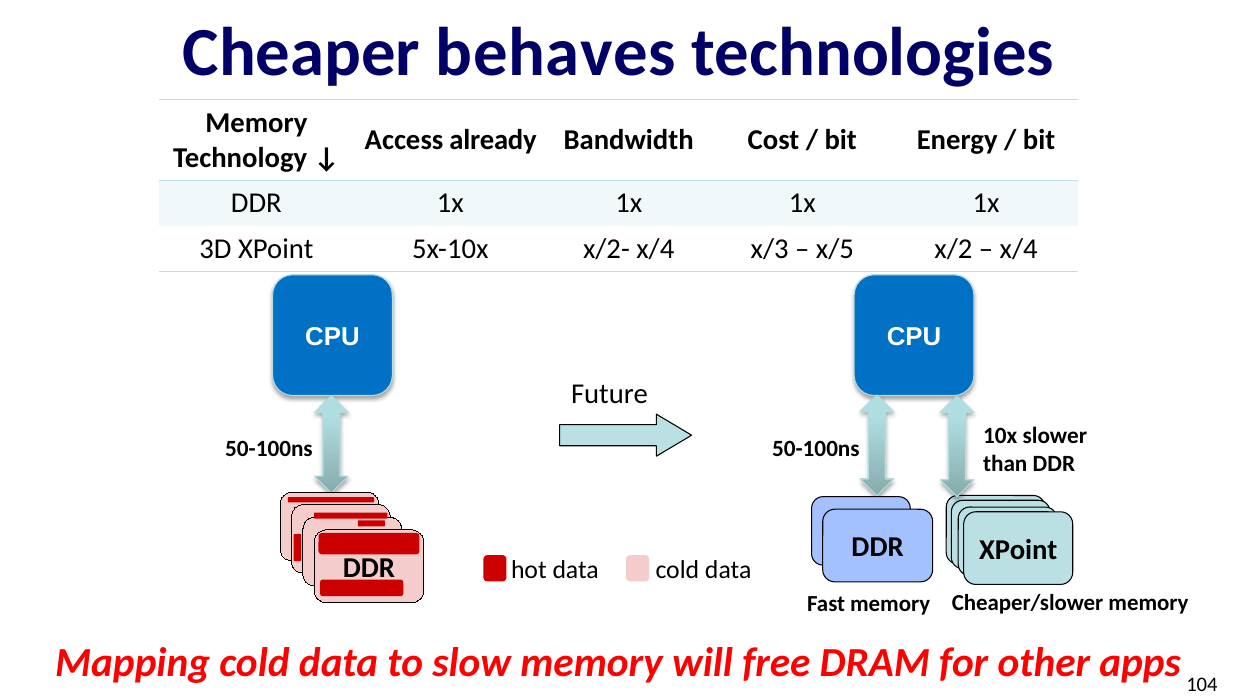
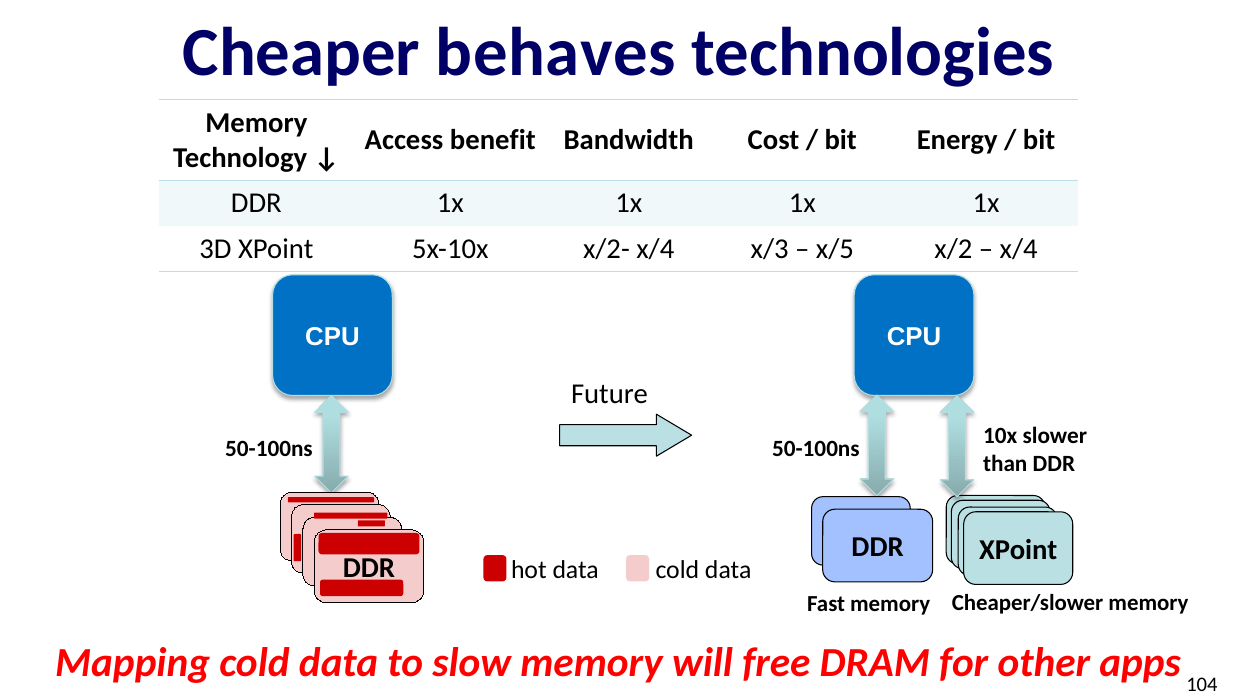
already: already -> benefit
